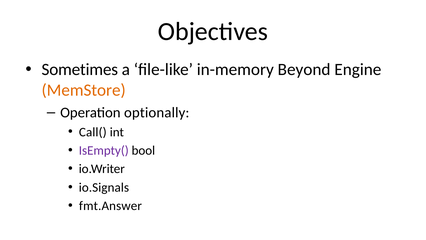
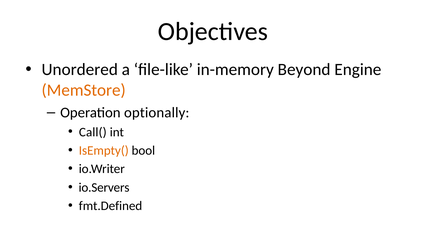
Sometimes: Sometimes -> Unordered
IsEmpty( colour: purple -> orange
io.Signals: io.Signals -> io.Servers
fmt.Answer: fmt.Answer -> fmt.Defined
